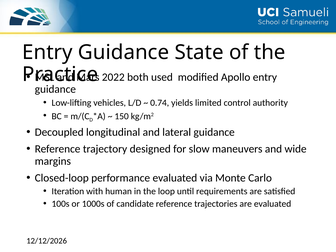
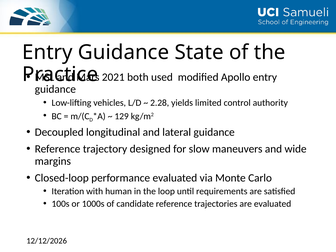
2022: 2022 -> 2021
0.74: 0.74 -> 2.28
150: 150 -> 129
